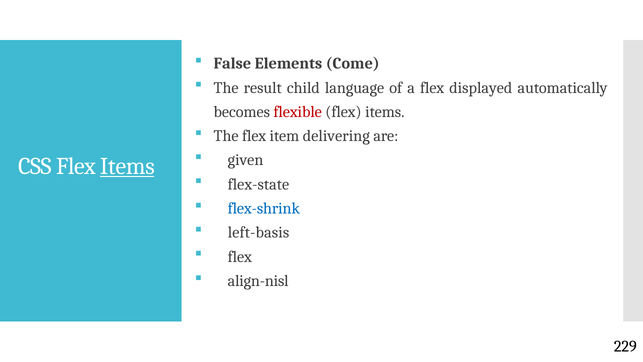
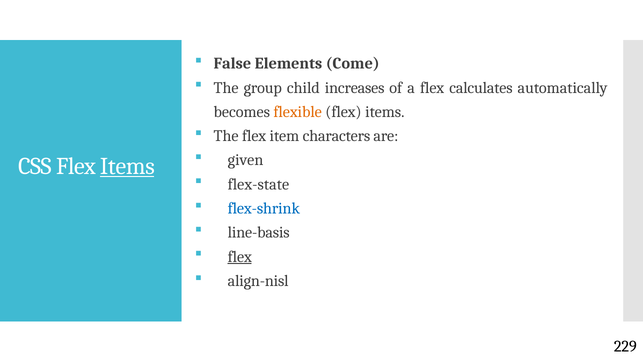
result: result -> group
language: language -> increases
displayed: displayed -> calculates
flexible colour: red -> orange
delivering: delivering -> characters
left-basis: left-basis -> line-basis
flex at (240, 256) underline: none -> present
